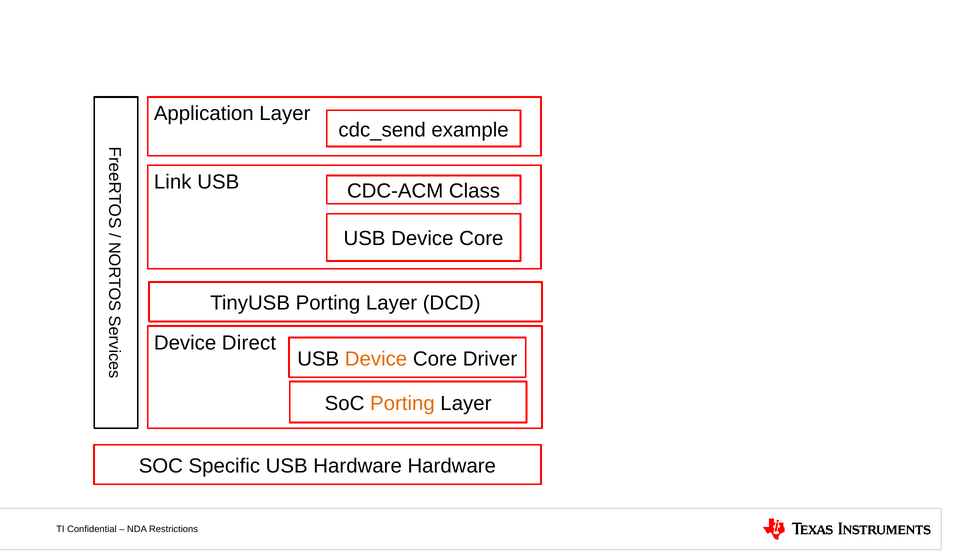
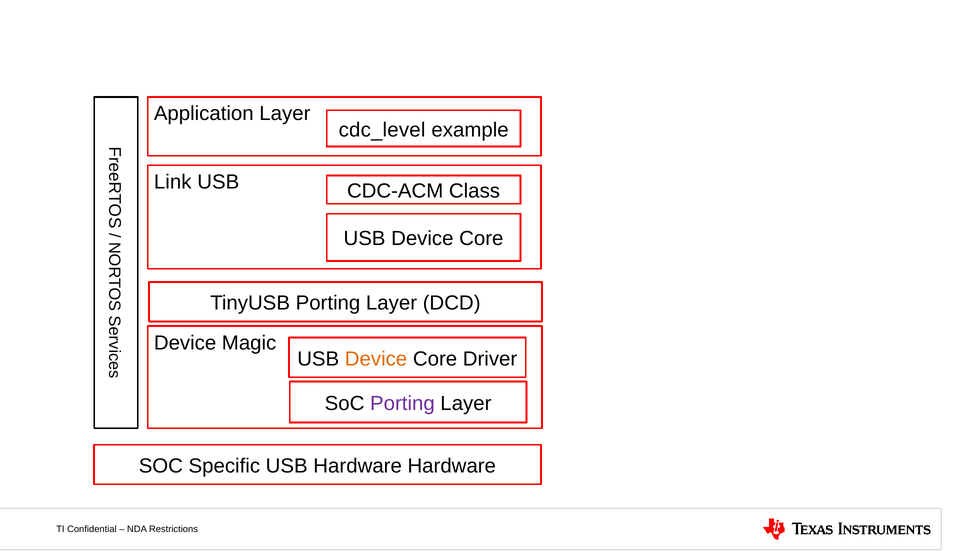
cdc_send: cdc_send -> cdc_level
Direct: Direct -> Magic
Porting at (402, 404) colour: orange -> purple
